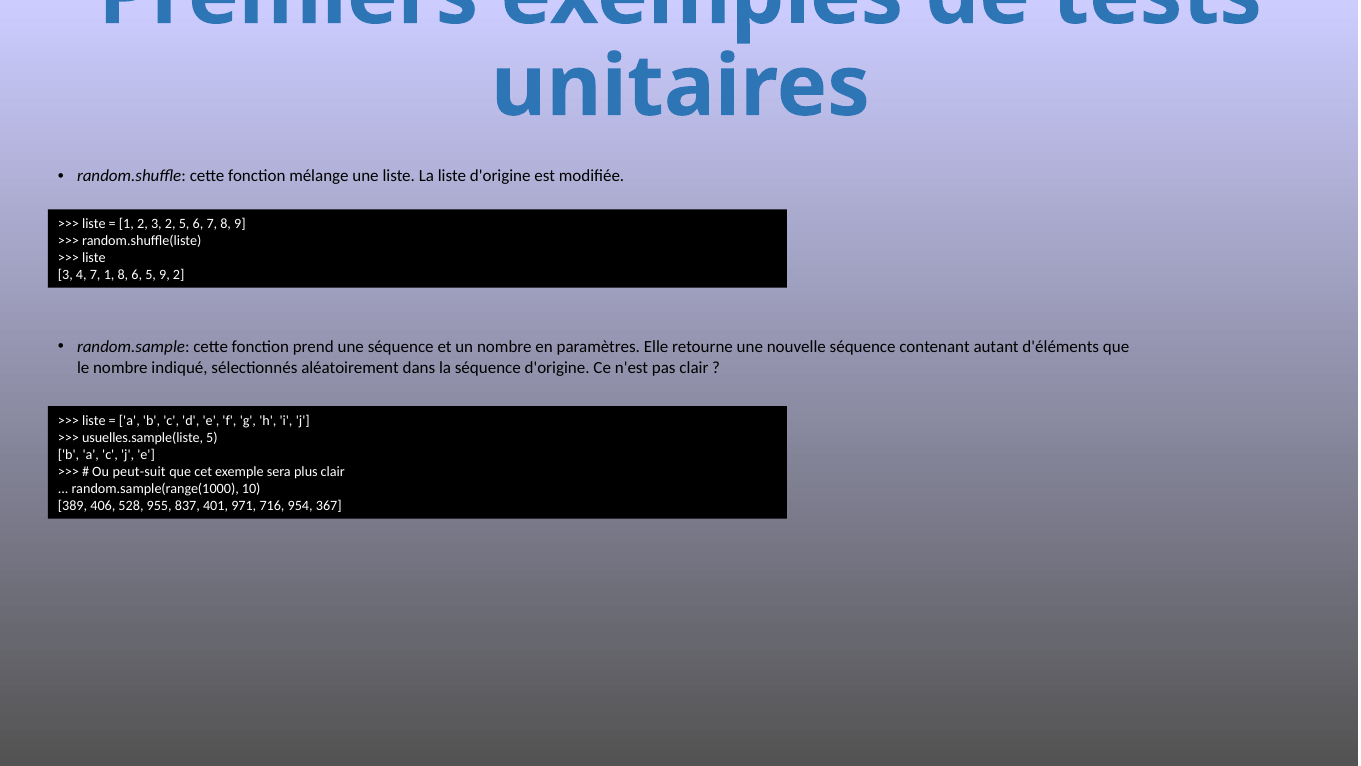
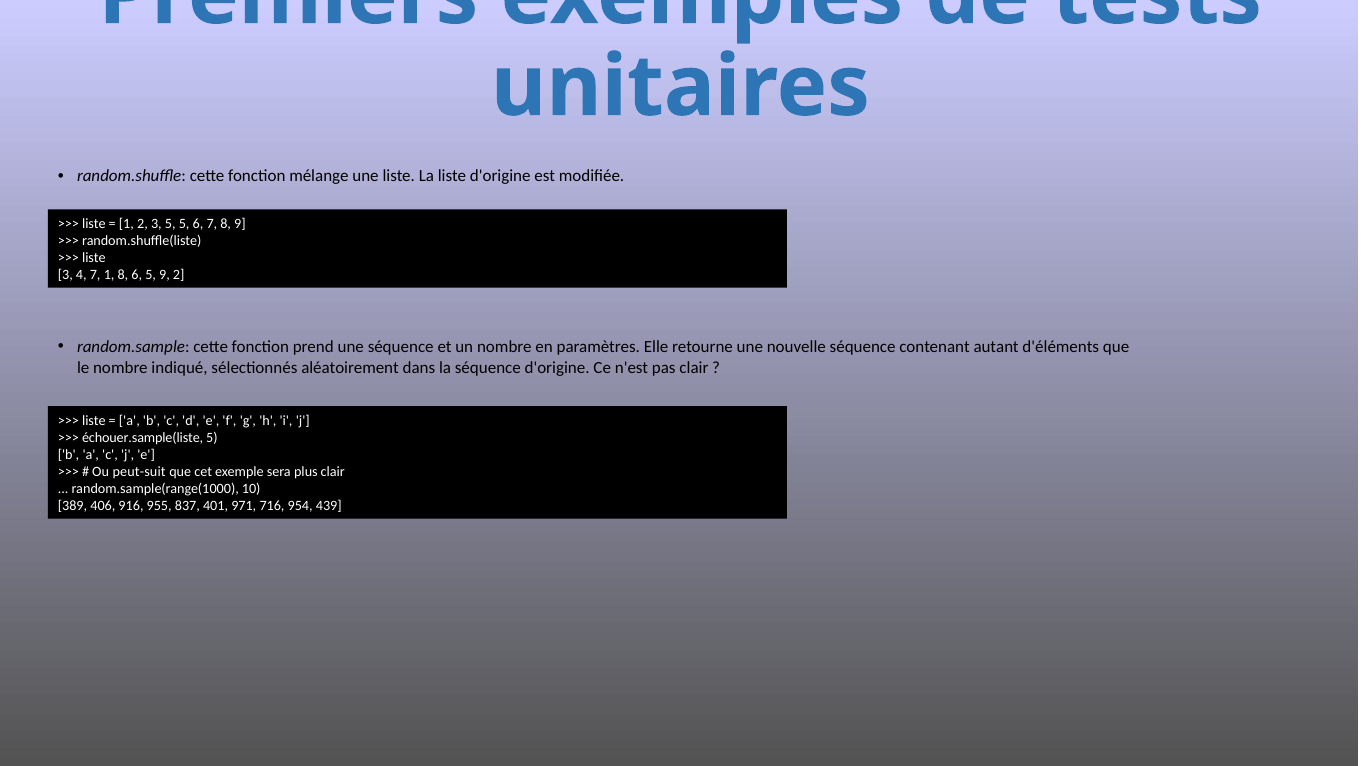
3 2: 2 -> 5
usuelles.sample(liste: usuelles.sample(liste -> échouer.sample(liste
528: 528 -> 916
367: 367 -> 439
